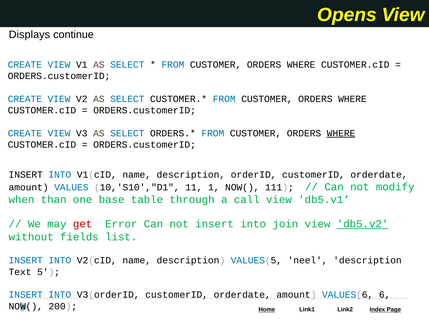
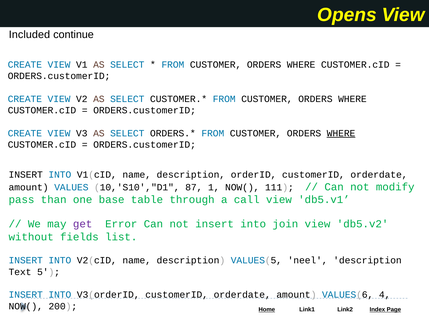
Displays: Displays -> Included
11: 11 -> 87
when: when -> pass
get colour: red -> purple
db5.v2 underline: present -> none
6: 6 -> 4
